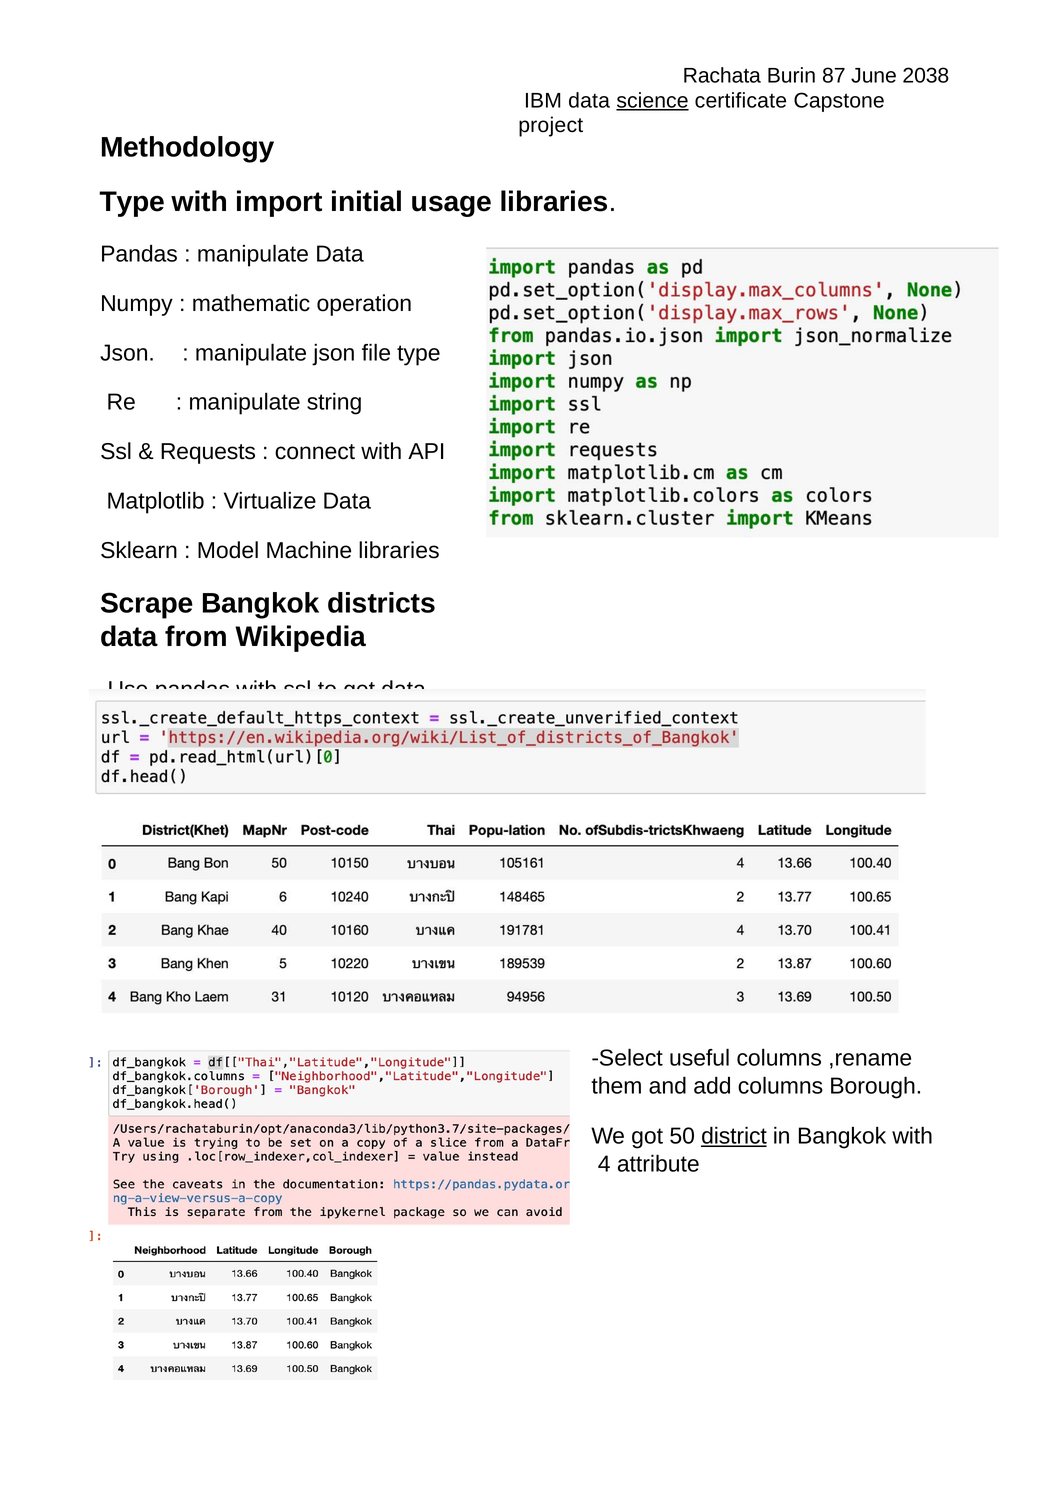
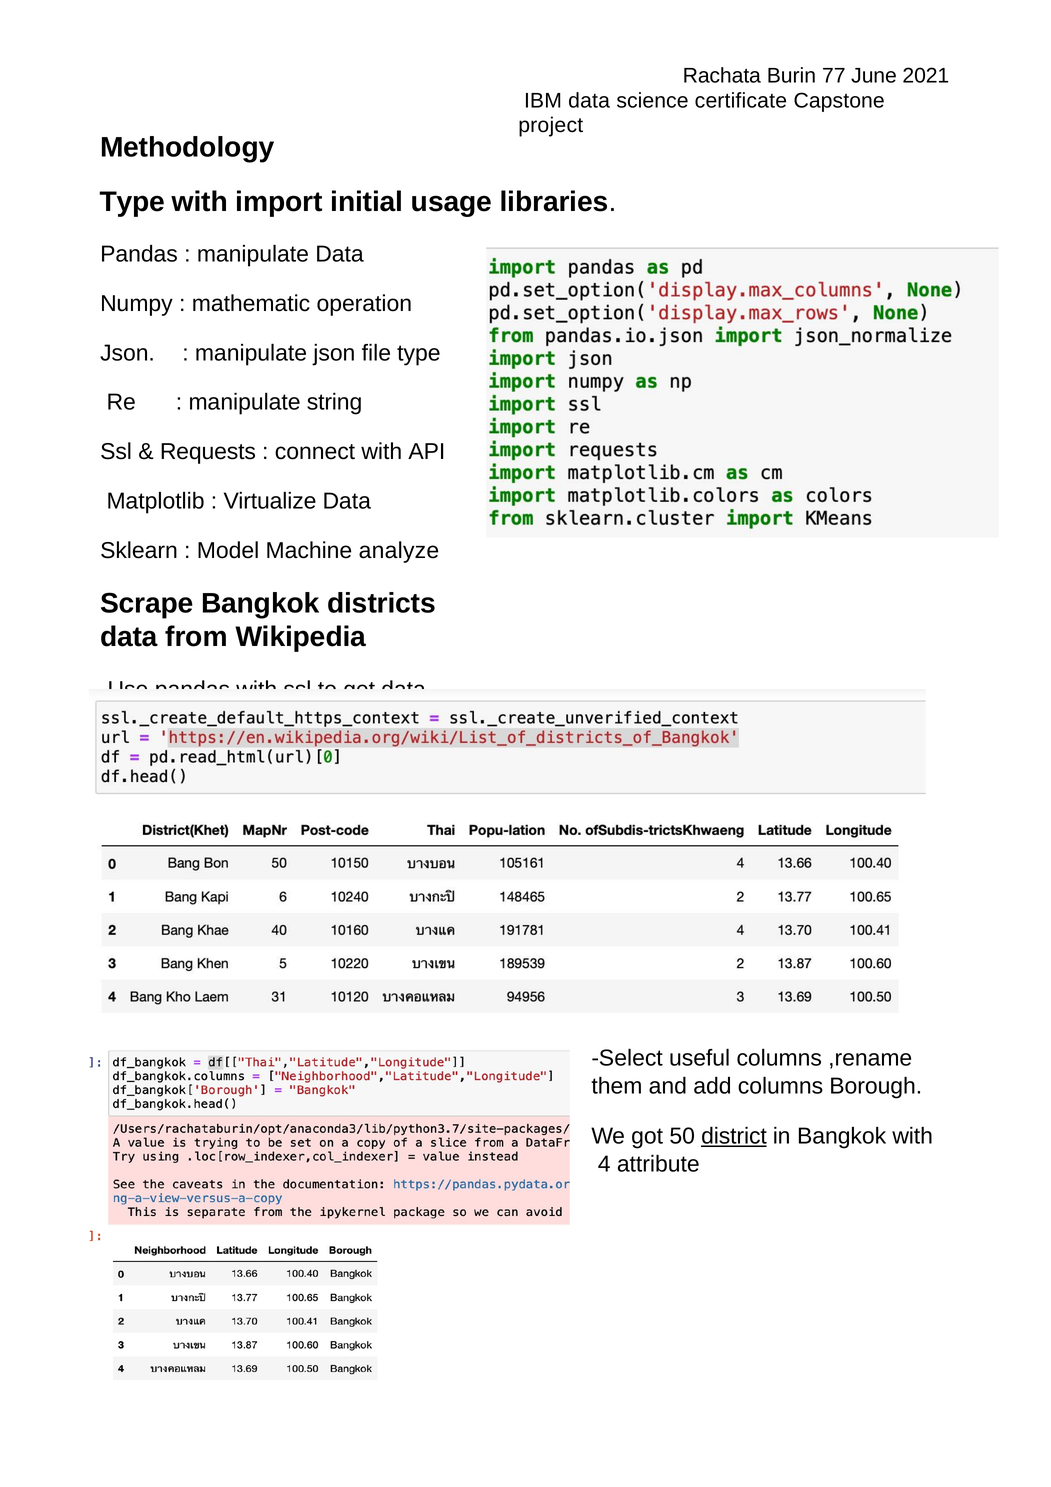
87: 87 -> 77
2038: 2038 -> 2021
science underline: present -> none
Machine libraries: libraries -> analyze
